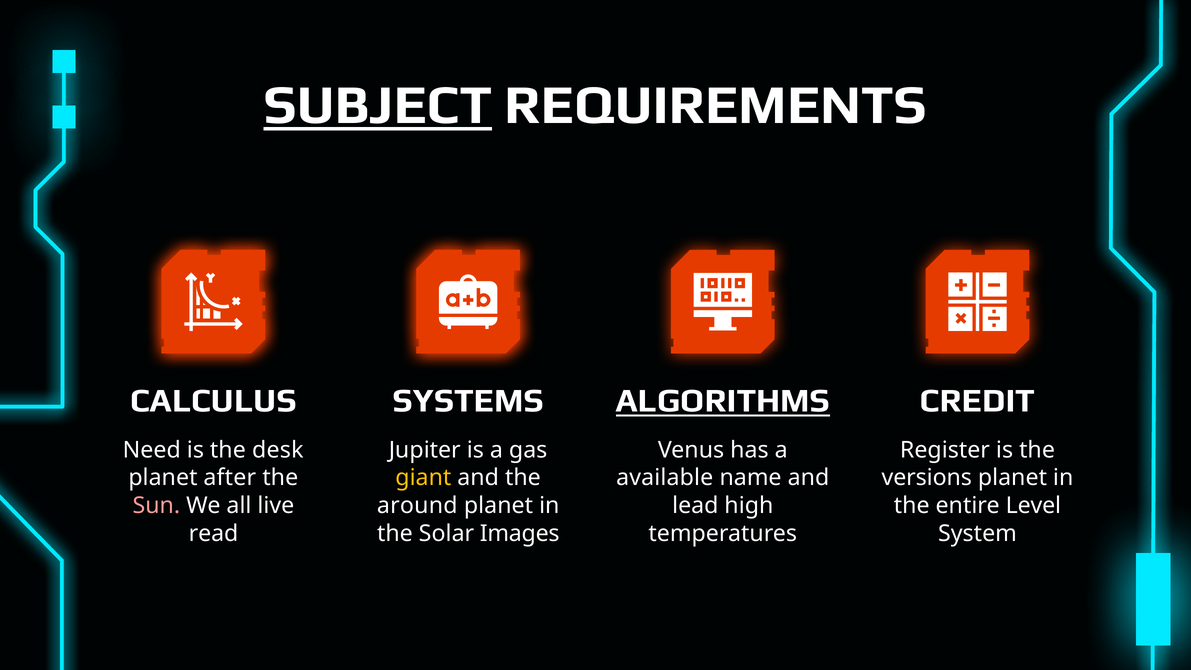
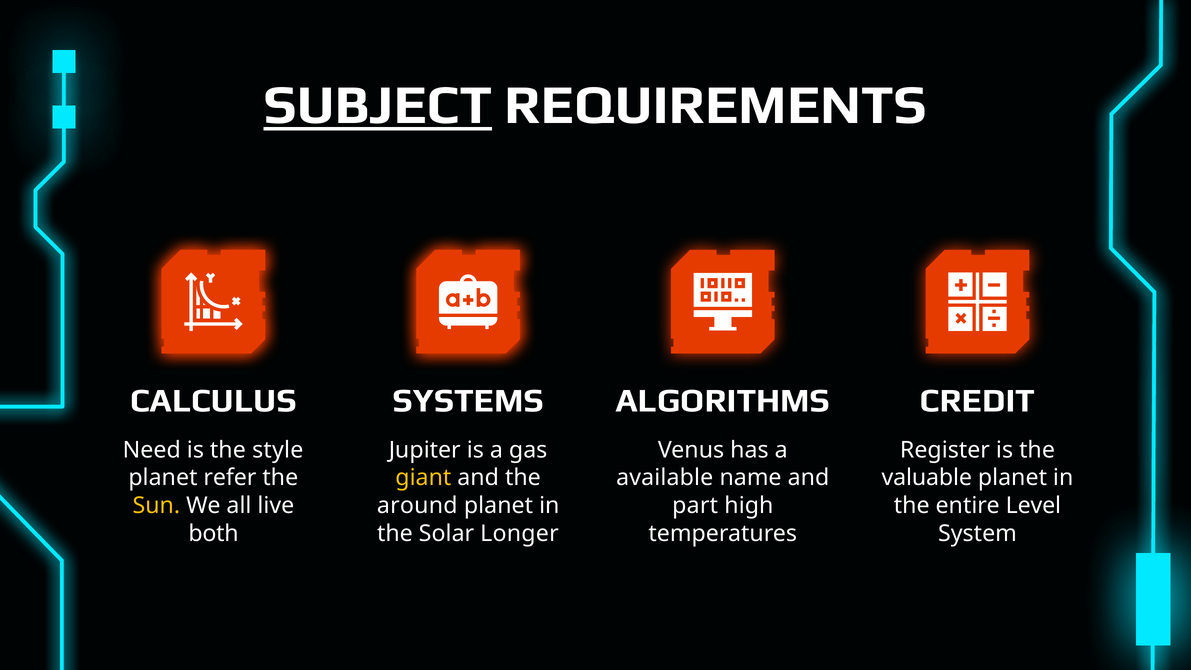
ALGORITHMS underline: present -> none
desk: desk -> style
after: after -> refer
versions: versions -> valuable
Sun colour: pink -> yellow
lead: lead -> part
read: read -> both
Images: Images -> Longer
